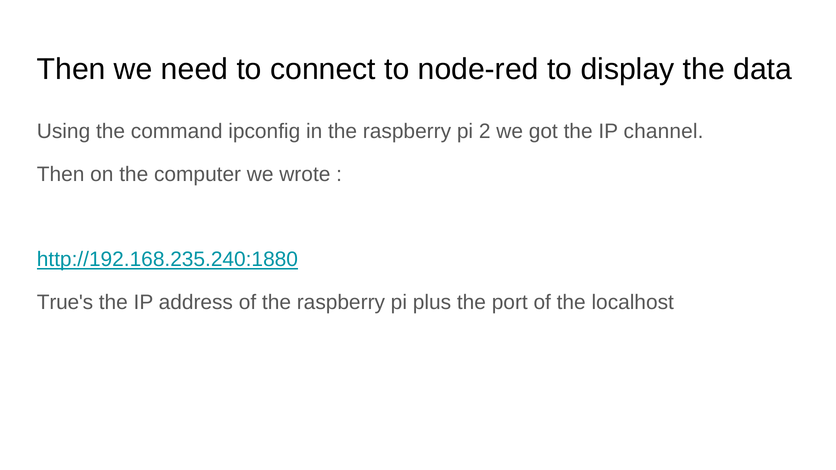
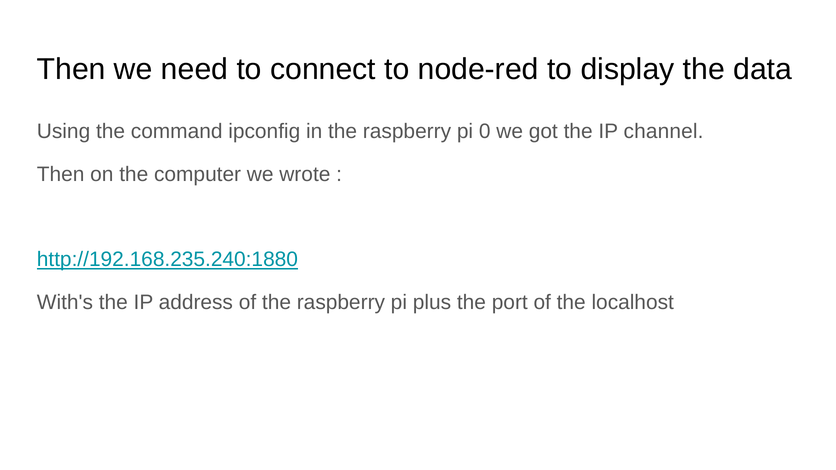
2: 2 -> 0
True's: True's -> With's
